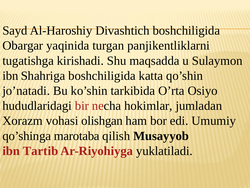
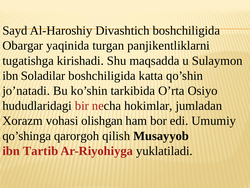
Shahriga: Shahriga -> Soladilar
marotaba: marotaba -> qarorgoh
